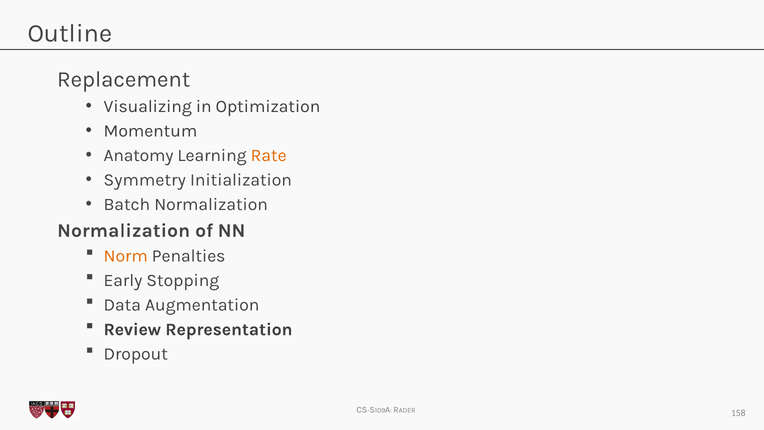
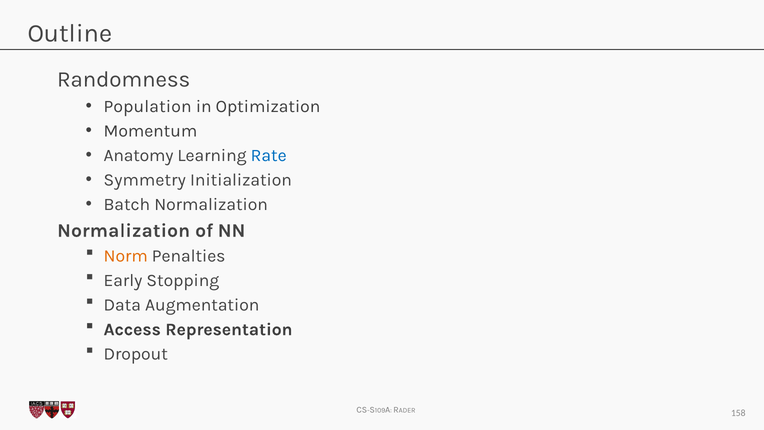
Replacement: Replacement -> Randomness
Visualizing: Visualizing -> Population
Rate colour: orange -> blue
Review: Review -> Access
